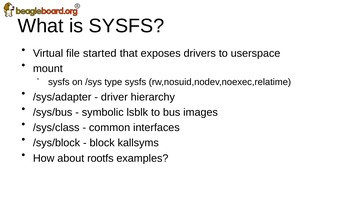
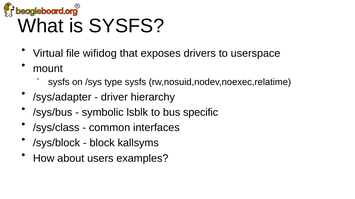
started: started -> wifidog
images: images -> specific
rootfs: rootfs -> users
